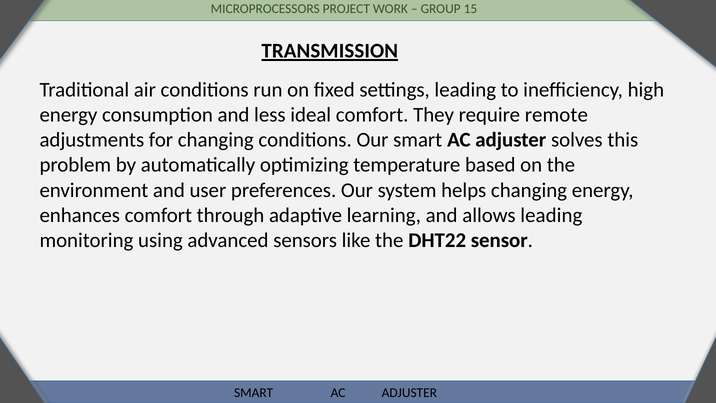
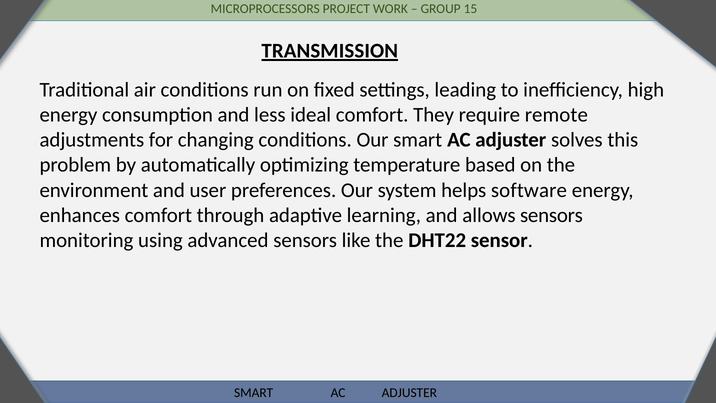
helps changing: changing -> software
allows leading: leading -> sensors
